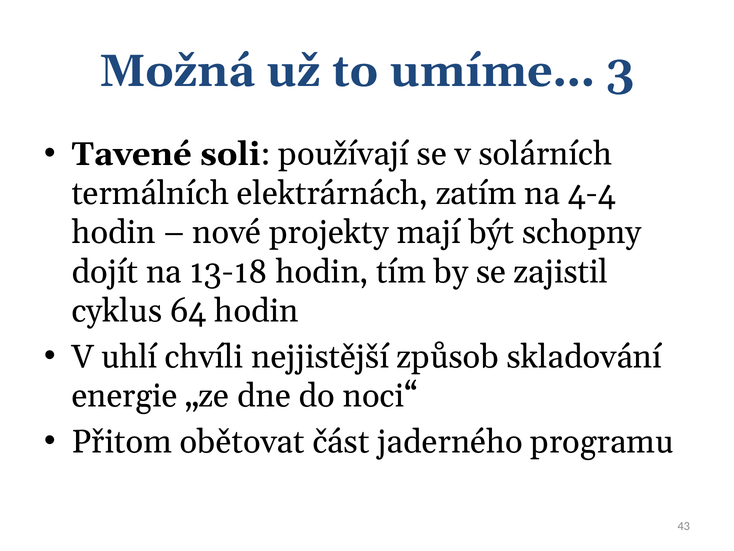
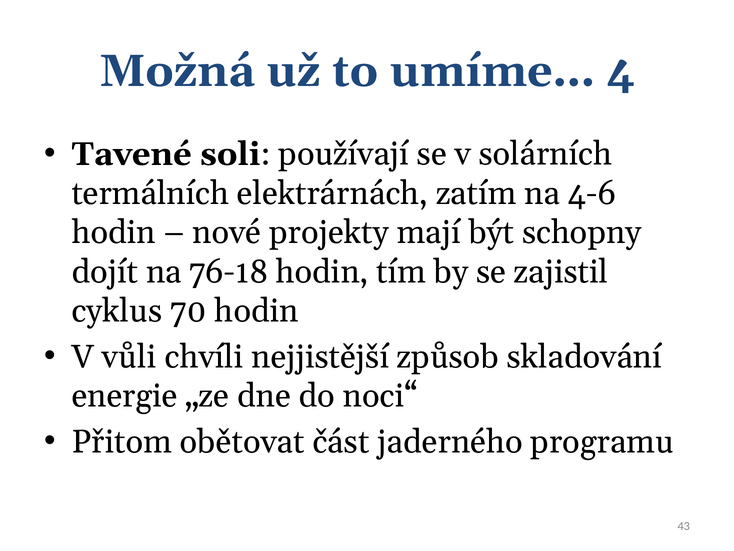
3: 3 -> 4
4-4: 4-4 -> 4-6
13-18: 13-18 -> 76-18
64: 64 -> 70
uhlí: uhlí -> vůli
